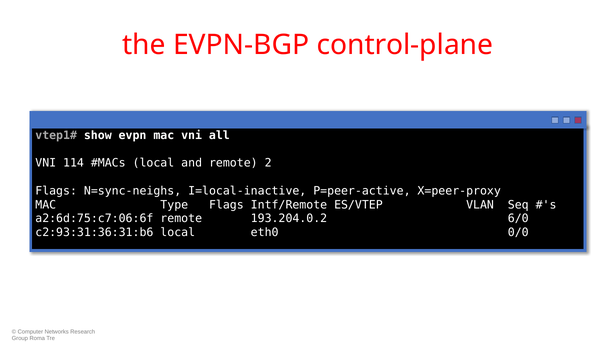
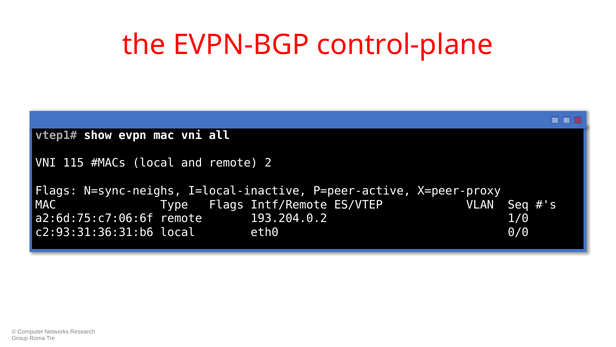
114: 114 -> 115
6/0: 6/0 -> 1/0
